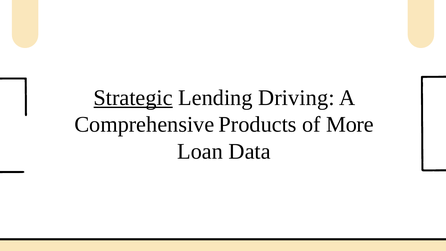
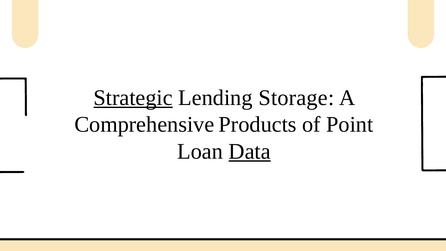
Driving: Driving -> Storage
More: More -> Point
Data underline: none -> present
